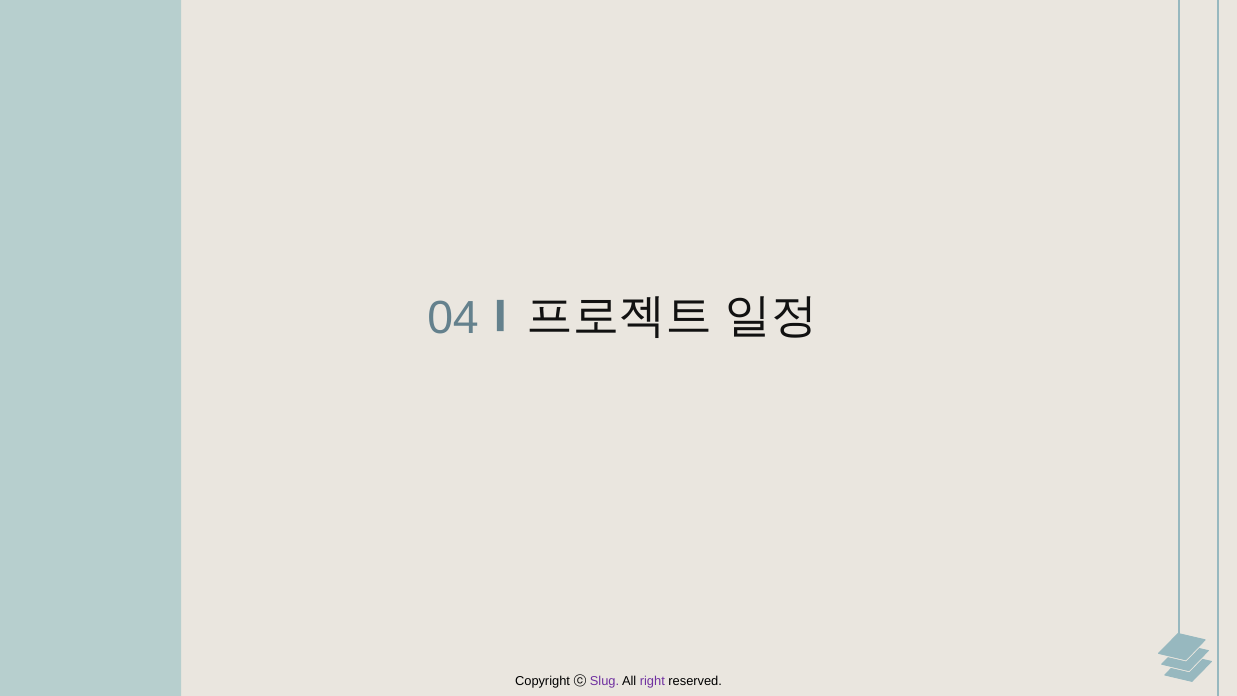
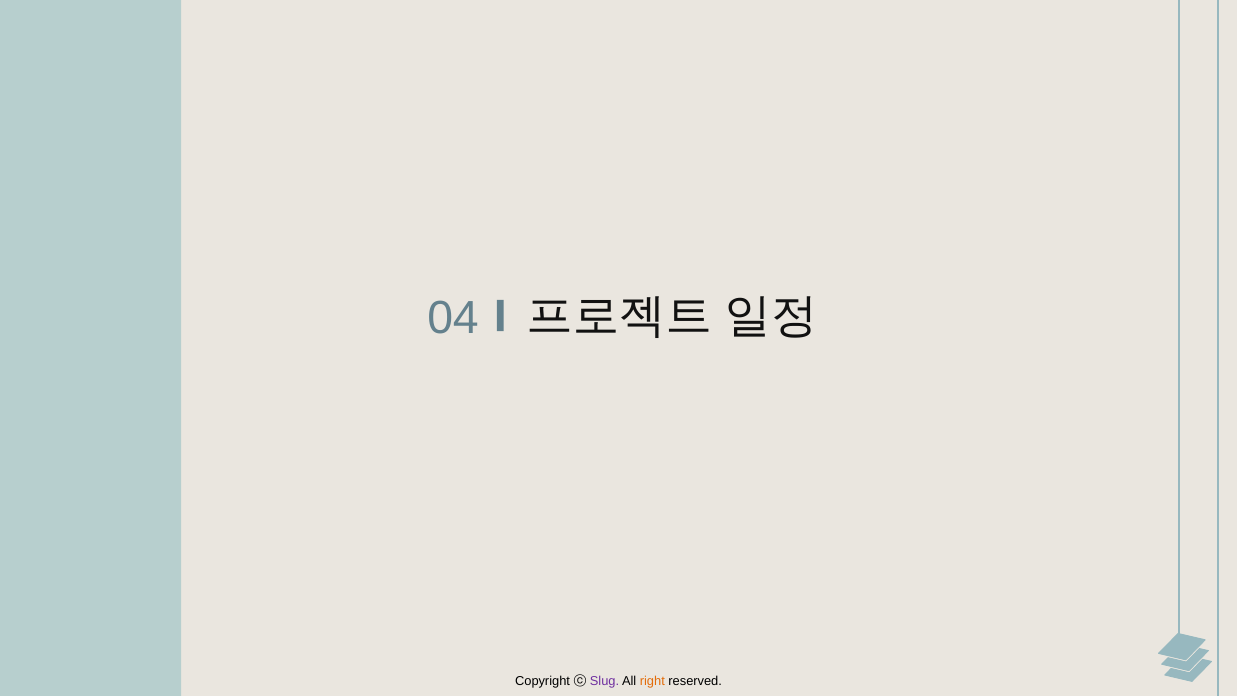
right colour: purple -> orange
